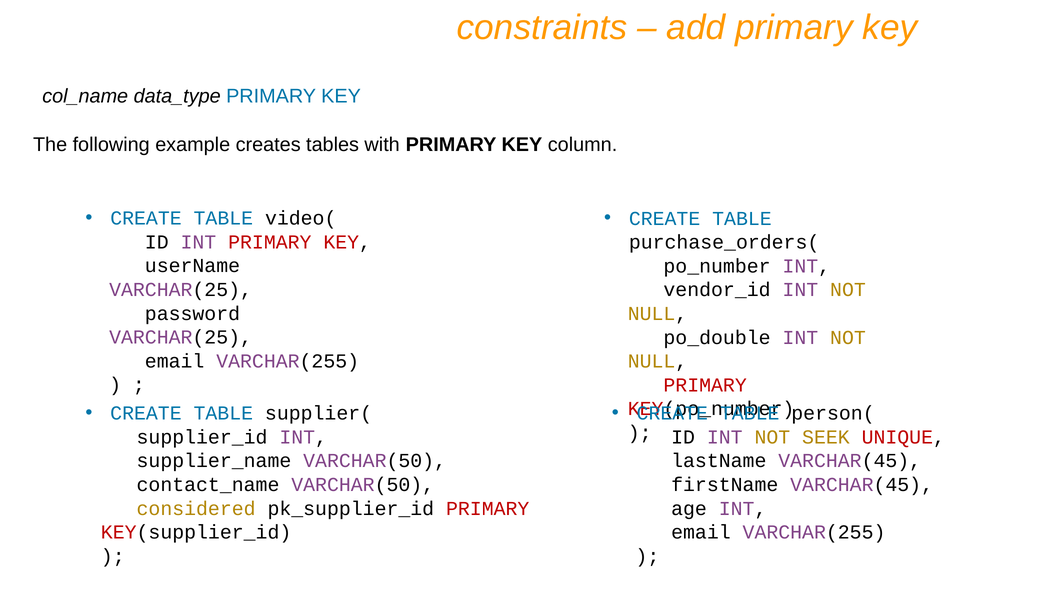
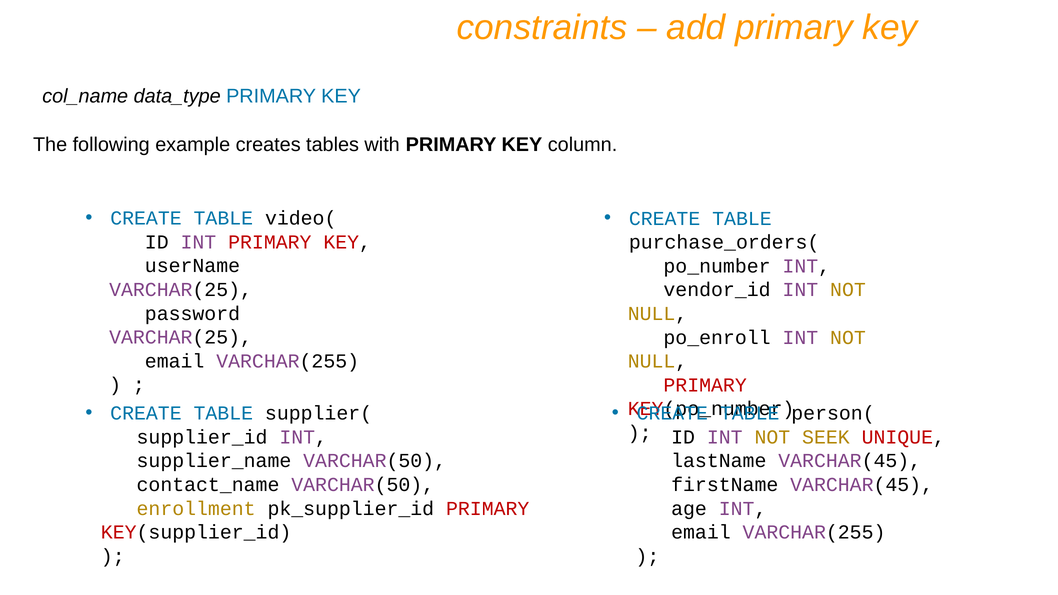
po_double: po_double -> po_enroll
considered: considered -> enrollment
